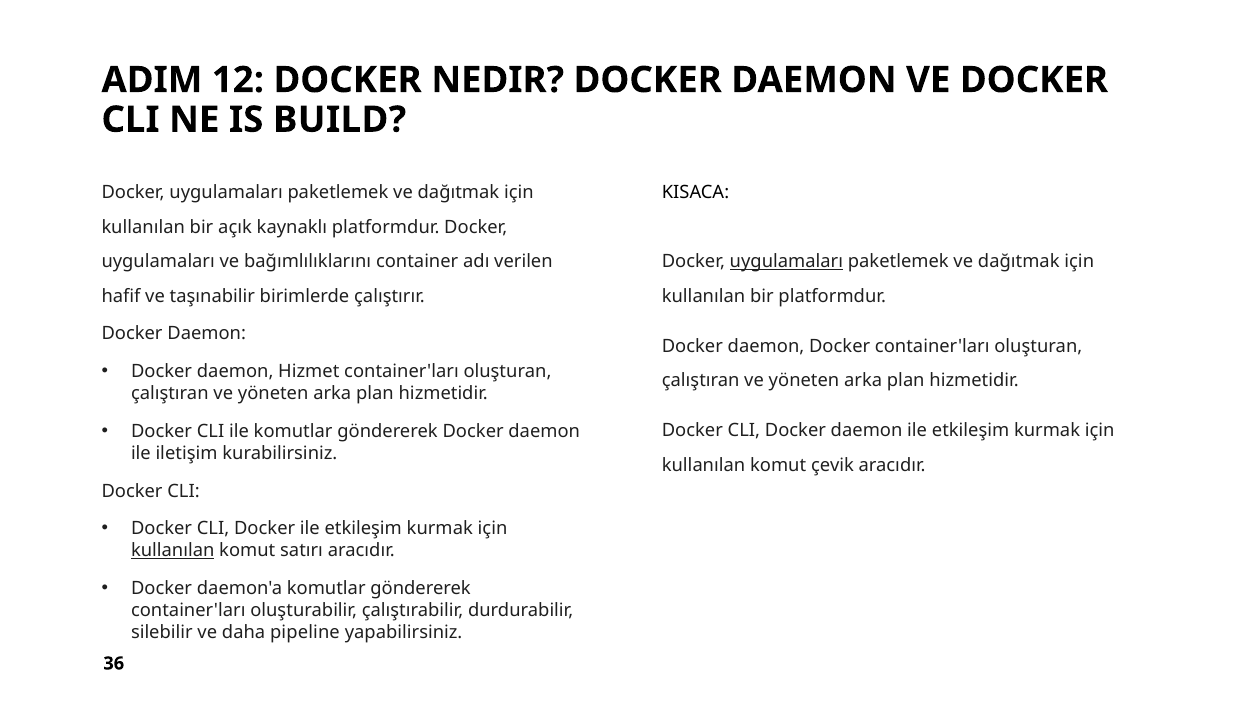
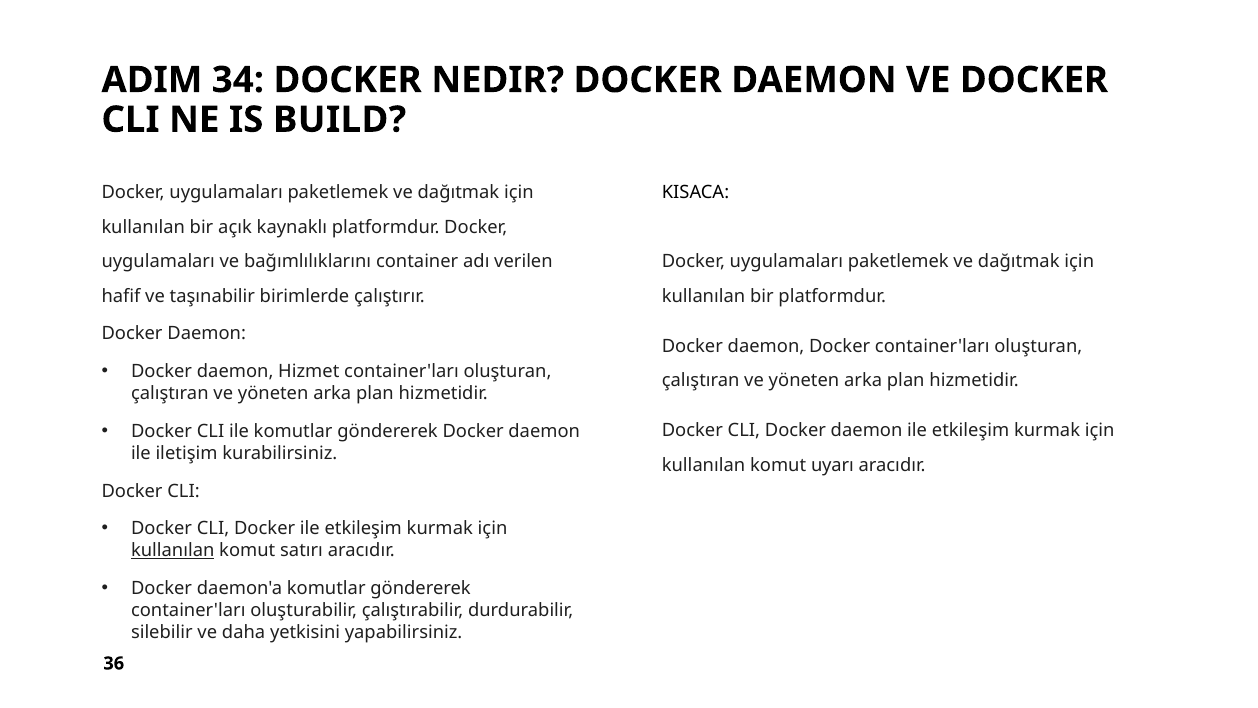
12: 12 -> 34
uygulamaları at (786, 262) underline: present -> none
çevik: çevik -> uyarı
pipeline: pipeline -> yetkisini
